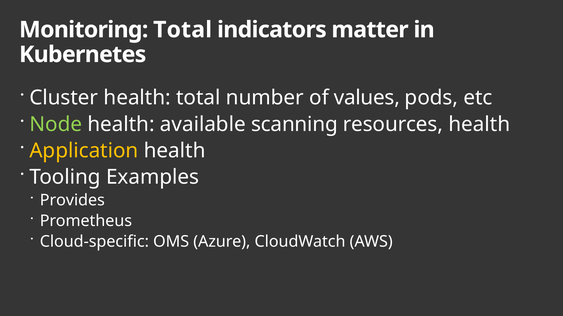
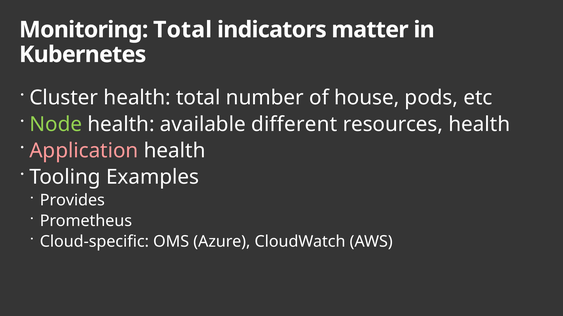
values: values -> house
scanning: scanning -> different
Application colour: yellow -> pink
